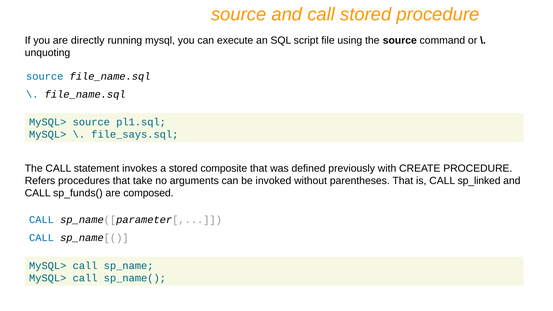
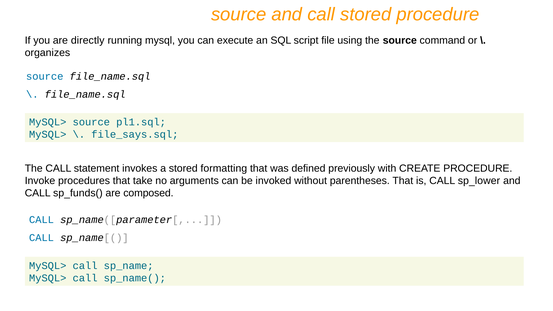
unquoting: unquoting -> organizes
composite: composite -> formatting
Refers: Refers -> Invoke
sp_linked: sp_linked -> sp_lower
